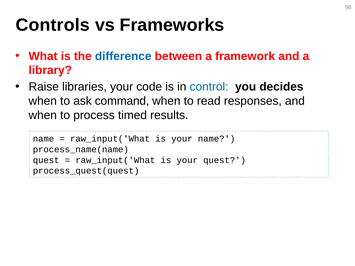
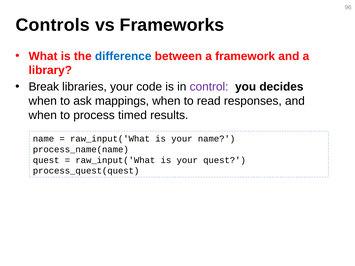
Raise: Raise -> Break
control colour: blue -> purple
command: command -> mappings
